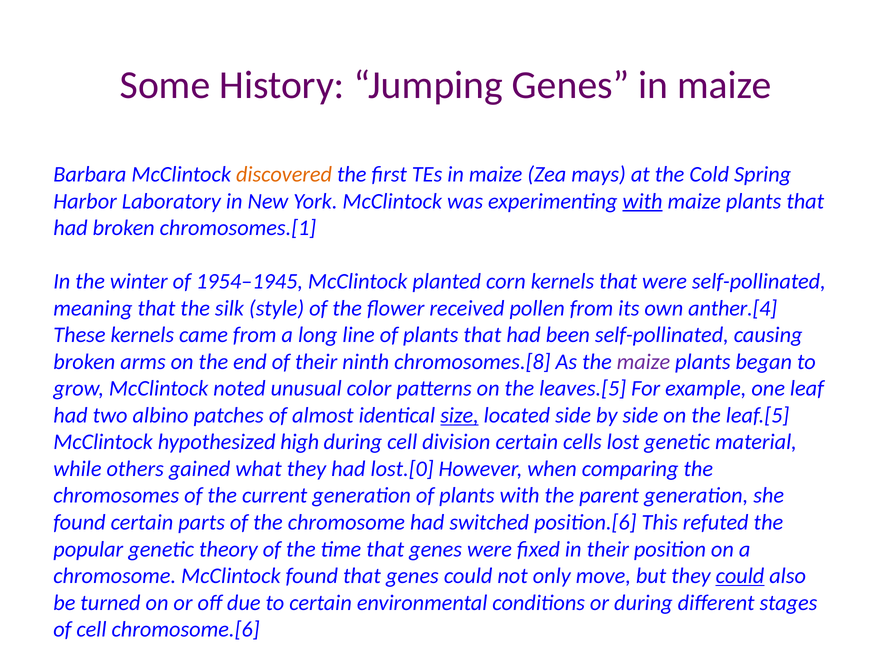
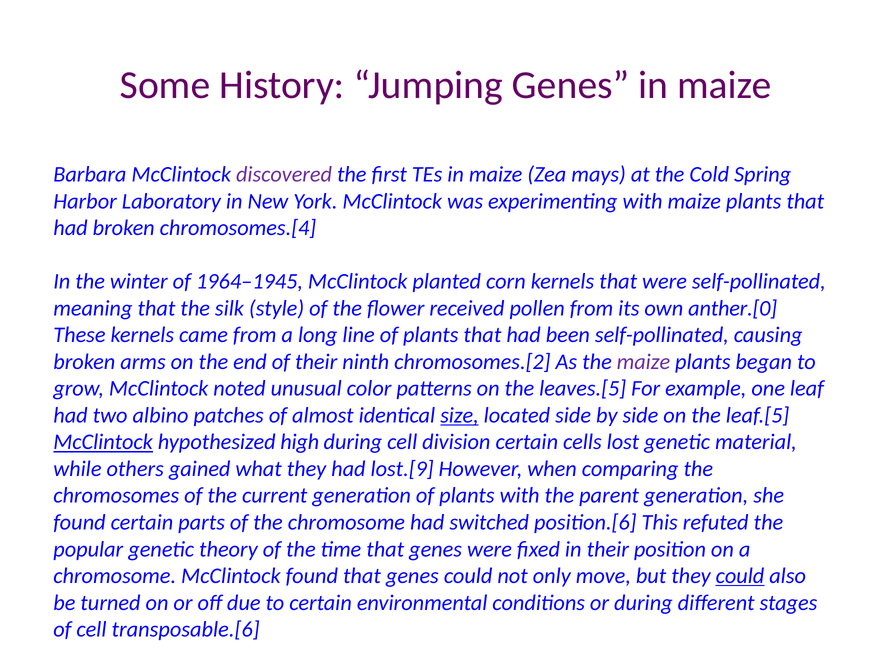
discovered colour: orange -> purple
with at (643, 201) underline: present -> none
chromosomes.[1: chromosomes.[1 -> chromosomes.[4
1954–1945: 1954–1945 -> 1964–1945
anther.[4: anther.[4 -> anther.[0
chromosomes.[8: chromosomes.[8 -> chromosomes.[2
McClintock at (103, 442) underline: none -> present
lost.[0: lost.[0 -> lost.[9
chromosome.[6: chromosome.[6 -> transposable.[6
